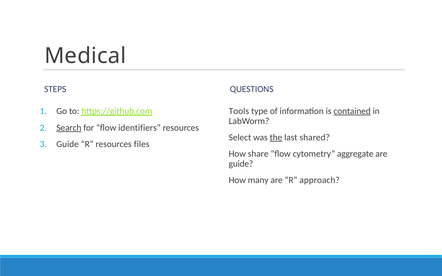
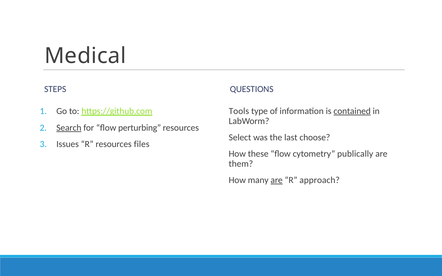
identifiers: identifiers -> perturbing
the underline: present -> none
shared: shared -> choose
Guide at (68, 144): Guide -> Issues
share: share -> these
aggregate: aggregate -> publically
guide at (241, 164): guide -> them
are at (277, 180) underline: none -> present
